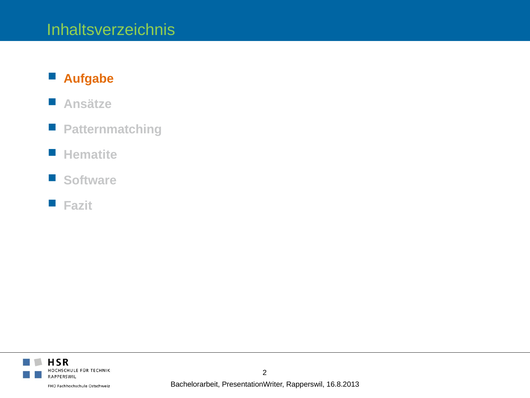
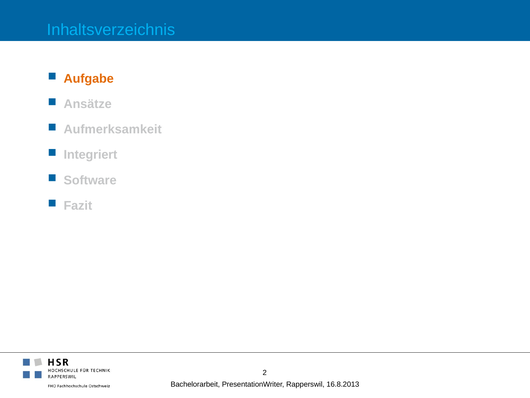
Inhaltsverzeichnis colour: light green -> light blue
Patternmatching: Patternmatching -> Aufmerksamkeit
Hematite: Hematite -> Integriert
